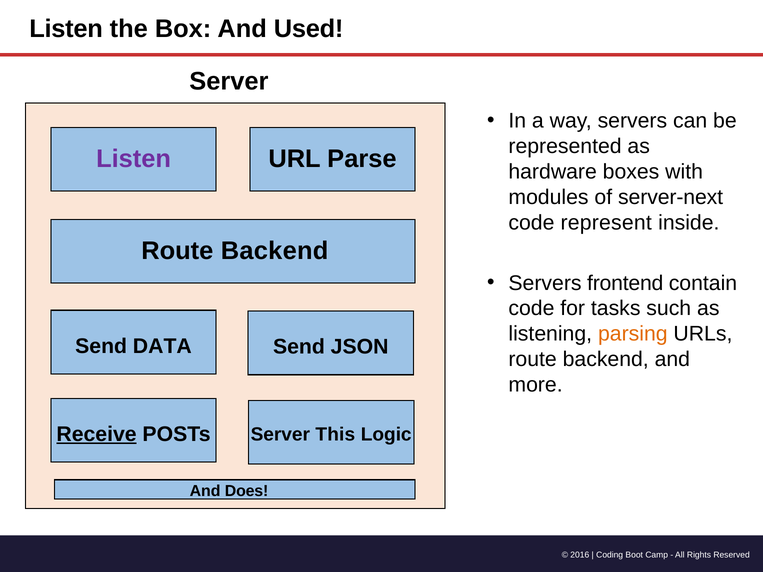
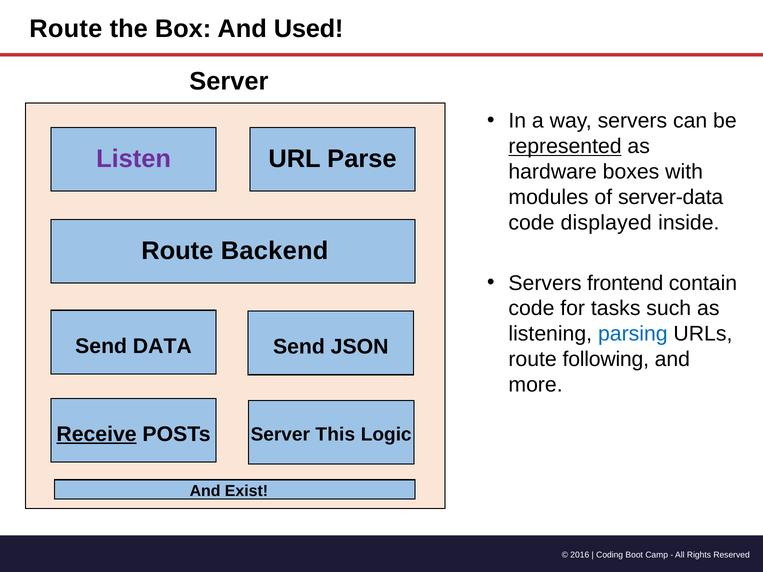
Listen at (66, 29): Listen -> Route
represented underline: none -> present
server-next: server-next -> server-data
represent: represent -> displayed
parsing colour: orange -> blue
backend at (606, 359): backend -> following
Does: Does -> Exist
